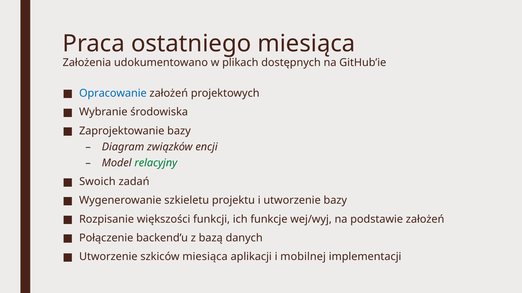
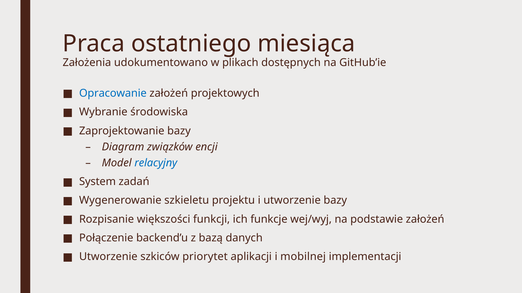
relacyjny colour: green -> blue
Swoich: Swoich -> System
szkiców miesiąca: miesiąca -> priorytet
